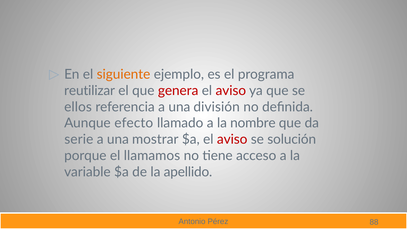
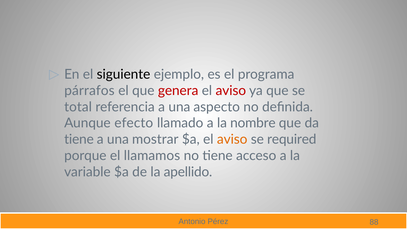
siguiente colour: orange -> black
reutilizar: reutilizar -> párrafos
ellos: ellos -> total
división: división -> aspecto
serie at (79, 139): serie -> tiene
aviso at (232, 139) colour: red -> orange
solución: solución -> required
